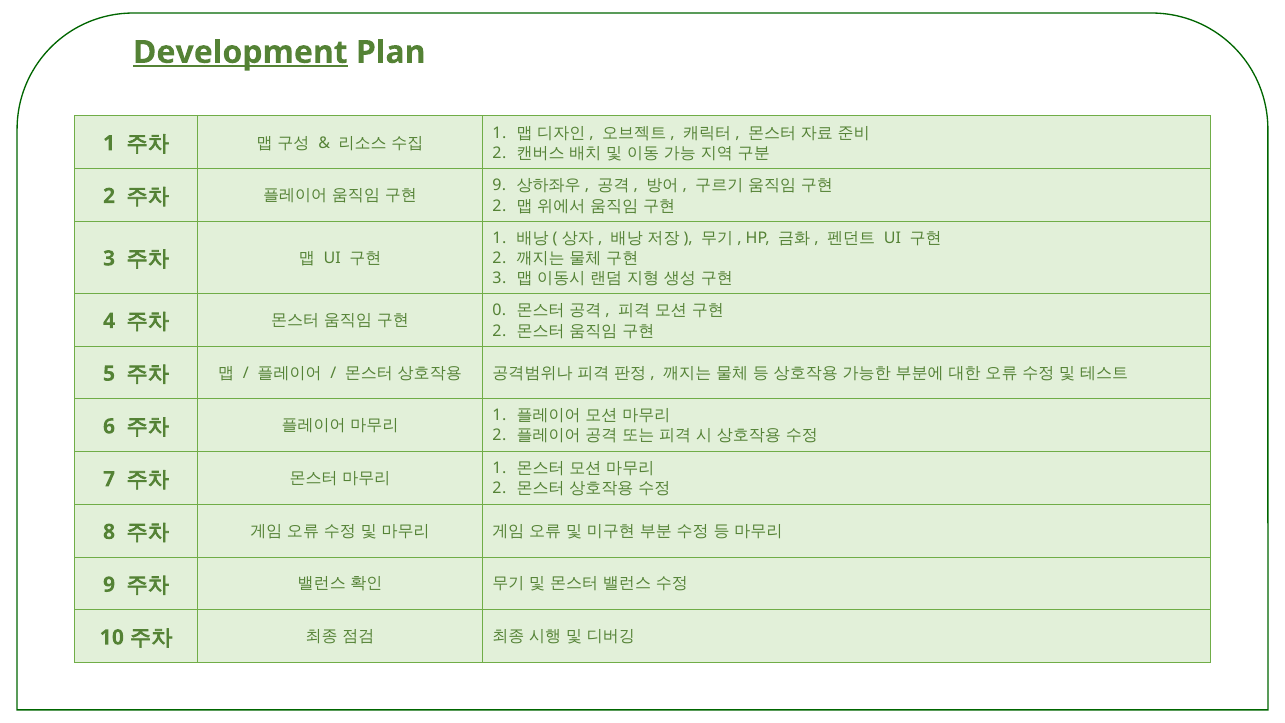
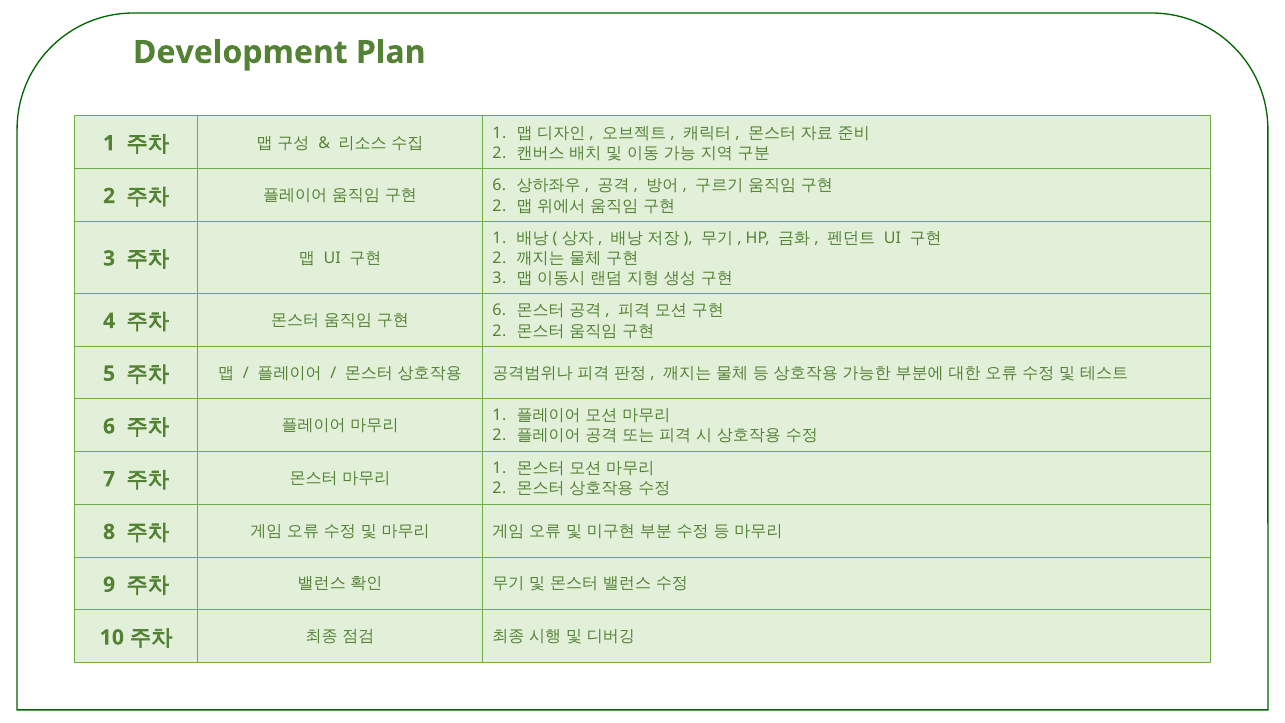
Development underline: present -> none
9 at (499, 186): 9 -> 6
0 at (499, 310): 0 -> 6
